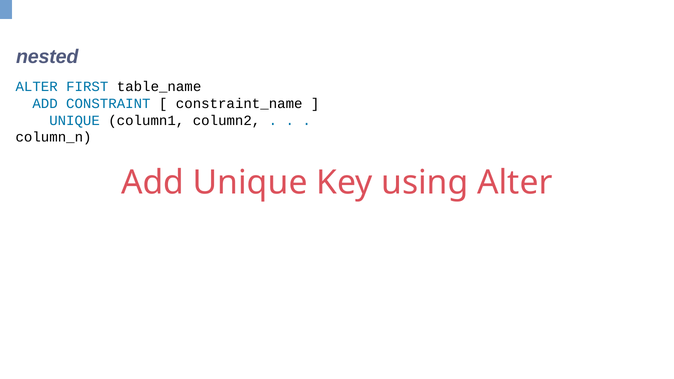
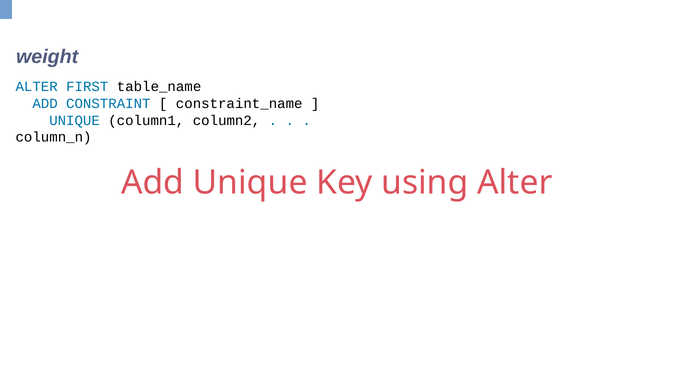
nested: nested -> weight
